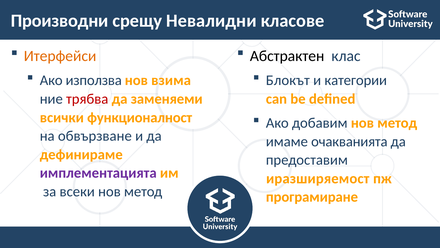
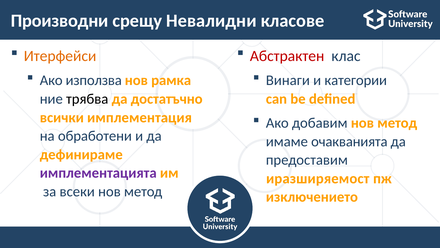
Абстрактен colour: black -> red
взима: взима -> рамка
Блокът: Блокът -> Винаги
трябва colour: red -> black
заменяеми: заменяеми -> достатъчно
функционалност: функционалност -> имплементация
обвързване: обвързване -> обработени
програмиране: програмиране -> изключението
